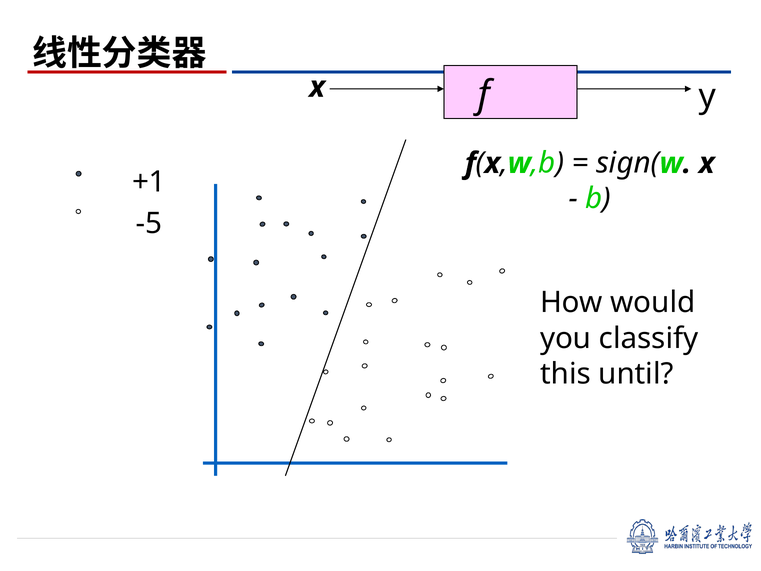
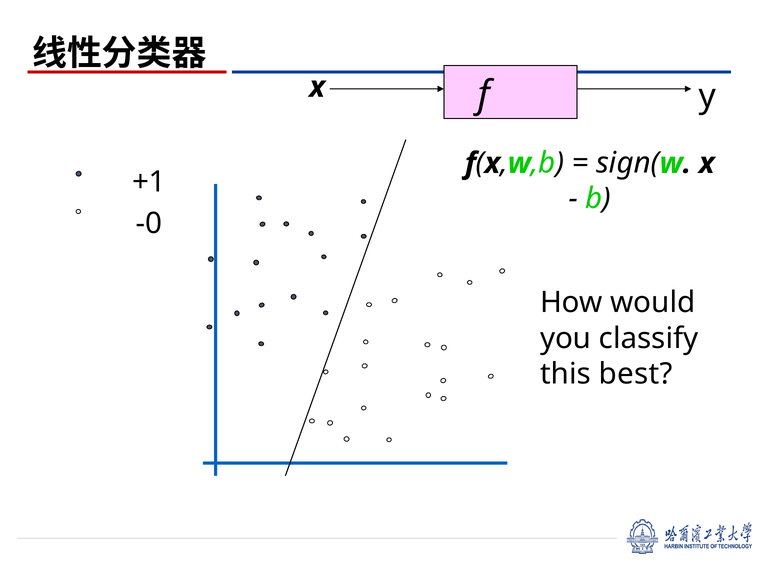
-5: -5 -> -0
until: until -> best
